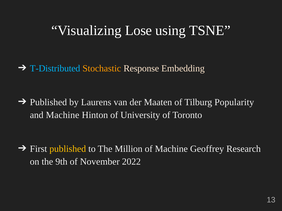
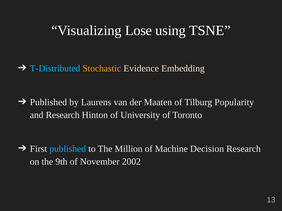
Response: Response -> Evidence
and Machine: Machine -> Research
published at (68, 149) colour: yellow -> light blue
Geoffrey: Geoffrey -> Decision
2022: 2022 -> 2002
